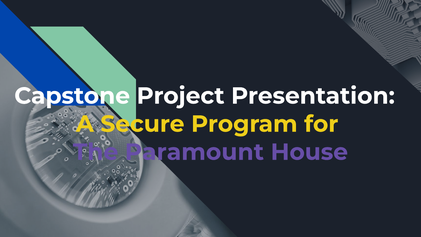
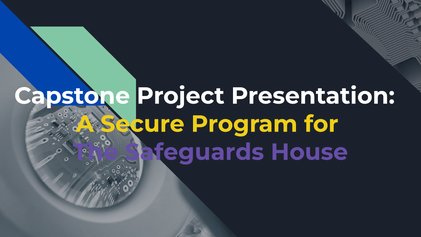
Paramount: Paramount -> Safeguards
